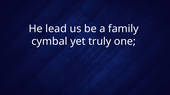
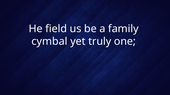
lead: lead -> field
